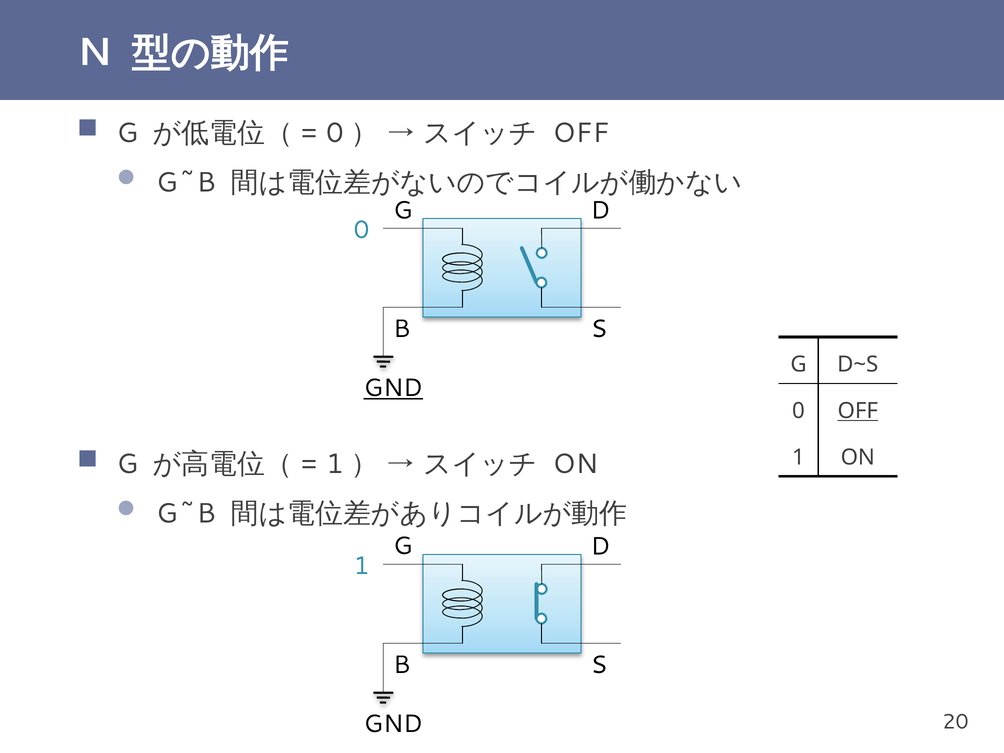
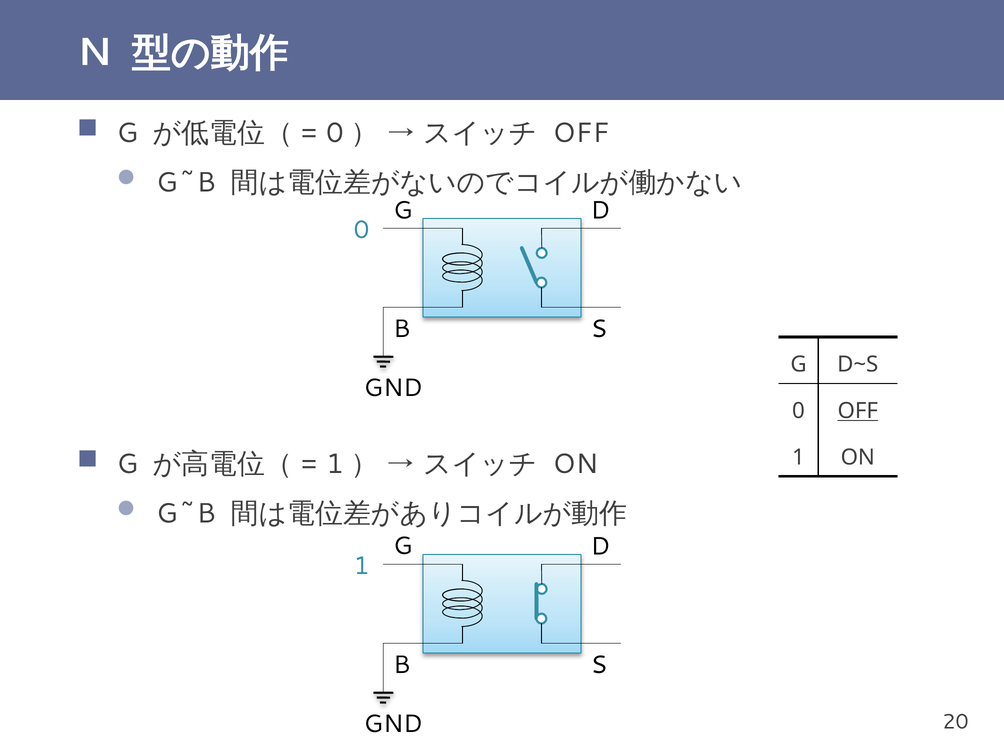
GND at (393, 388) underline: present -> none
